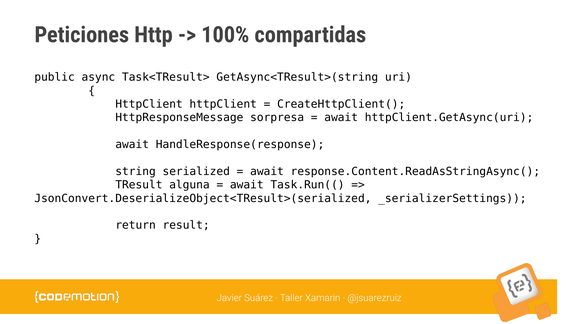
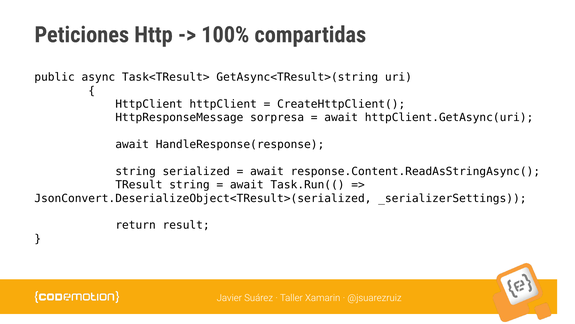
TResult alguna: alguna -> string
